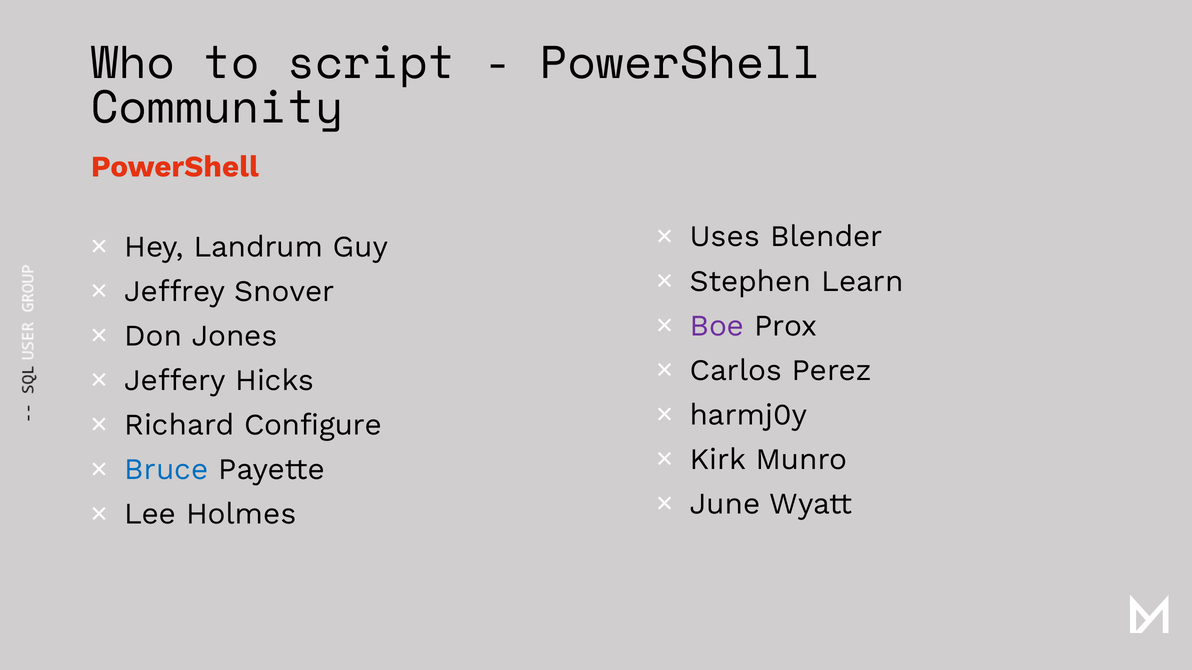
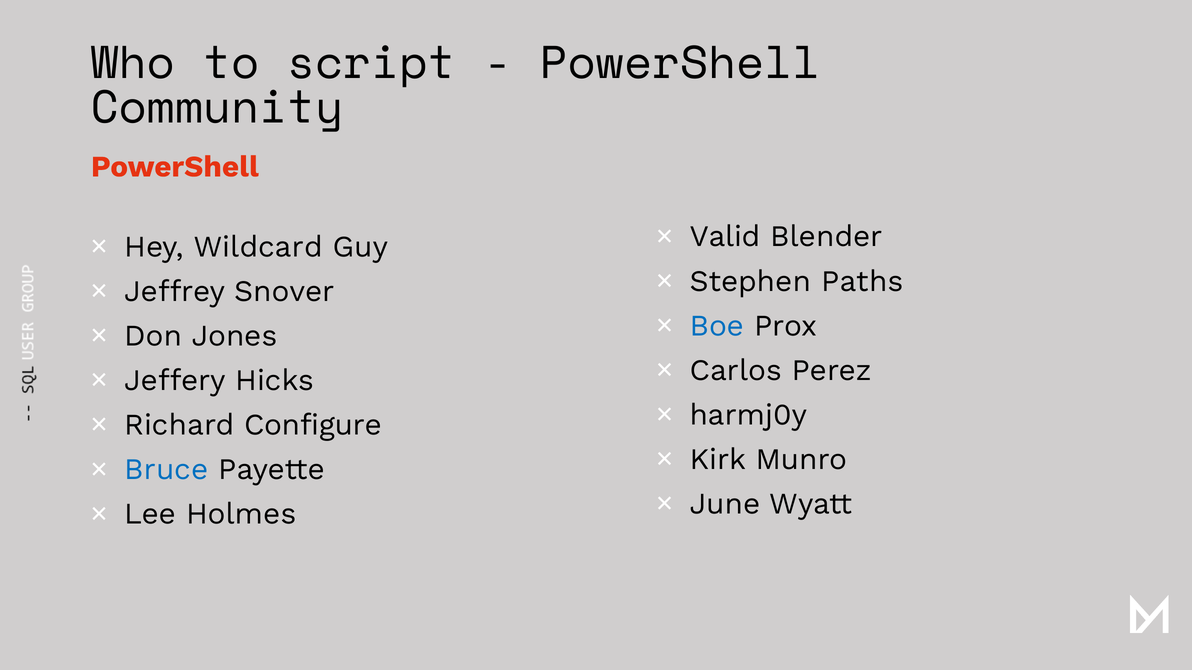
Uses: Uses -> Valid
Landrum: Landrum -> Wildcard
Learn: Learn -> Paths
Boe colour: purple -> blue
